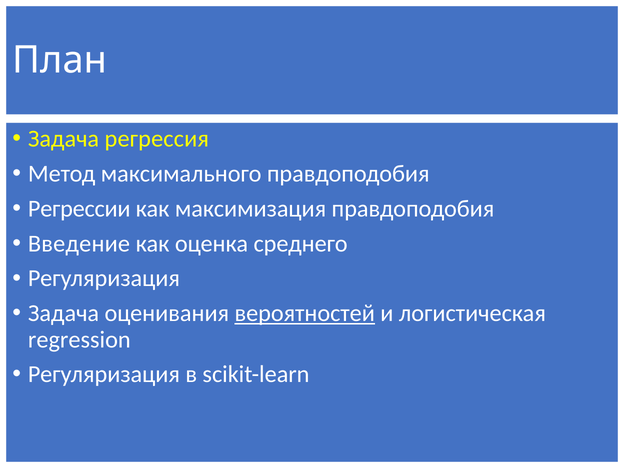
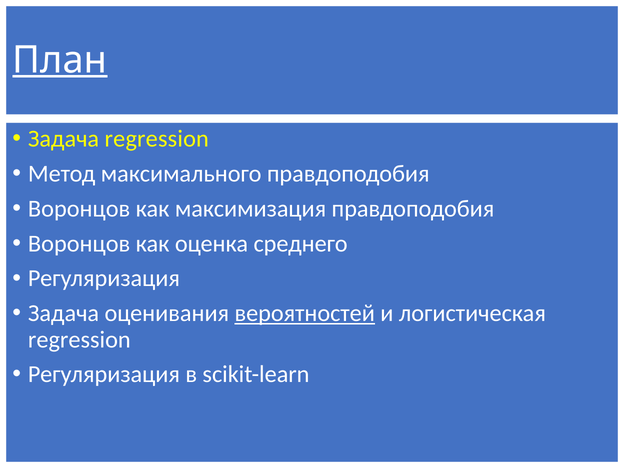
План underline: none -> present
Задача регрессия: регрессия -> regression
Регрессии at (79, 209): Регрессии -> Воронцов
Введение at (79, 244): Введение -> Воронцов
